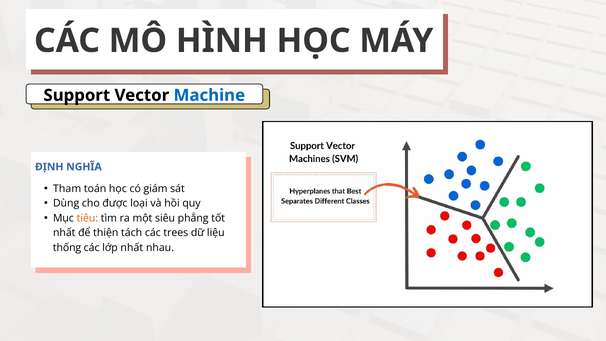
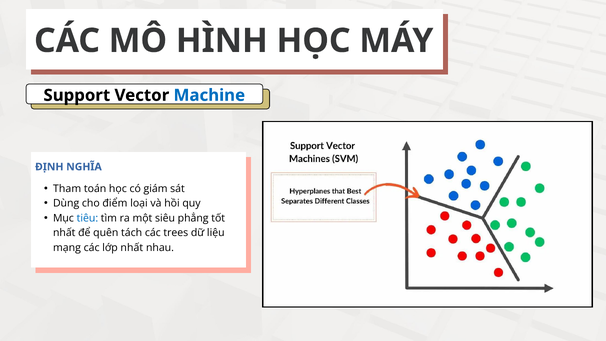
được: được -> điểm
tiêu colour: orange -> blue
thiện: thiện -> quên
thống: thống -> mạng
